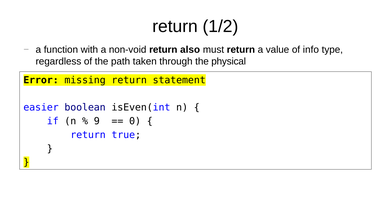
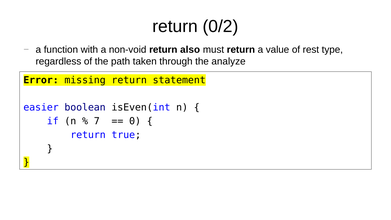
1/2: 1/2 -> 0/2
info: info -> rest
physical: physical -> analyze
9: 9 -> 7
